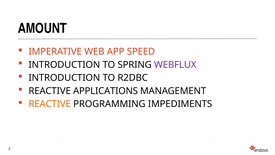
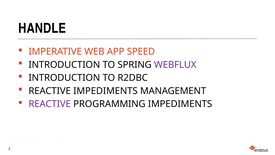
AMOUNT: AMOUNT -> HANDLE
REACTIVE APPLICATIONS: APPLICATIONS -> IMPEDIMENTS
REACTIVE at (50, 104) colour: orange -> purple
